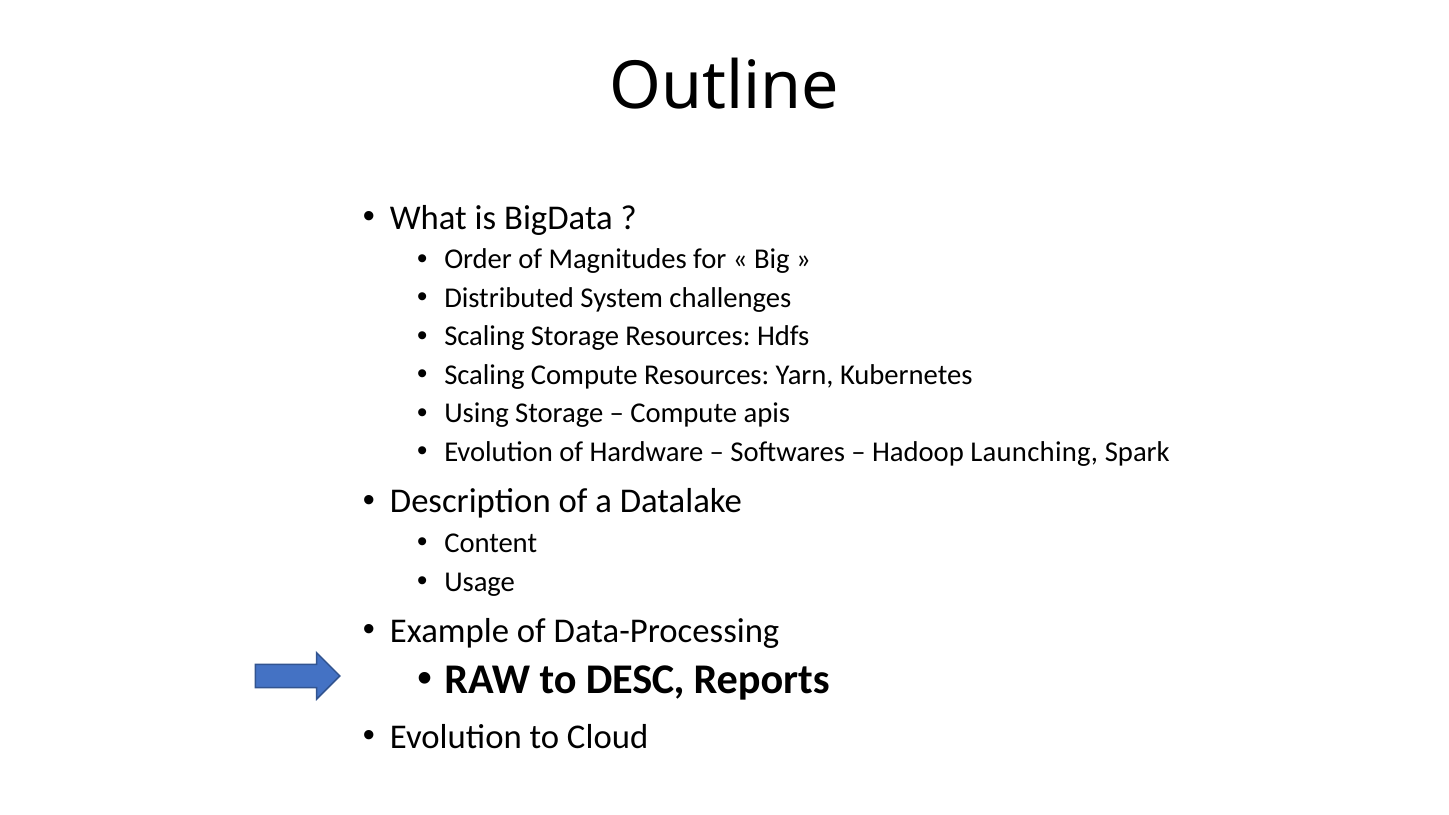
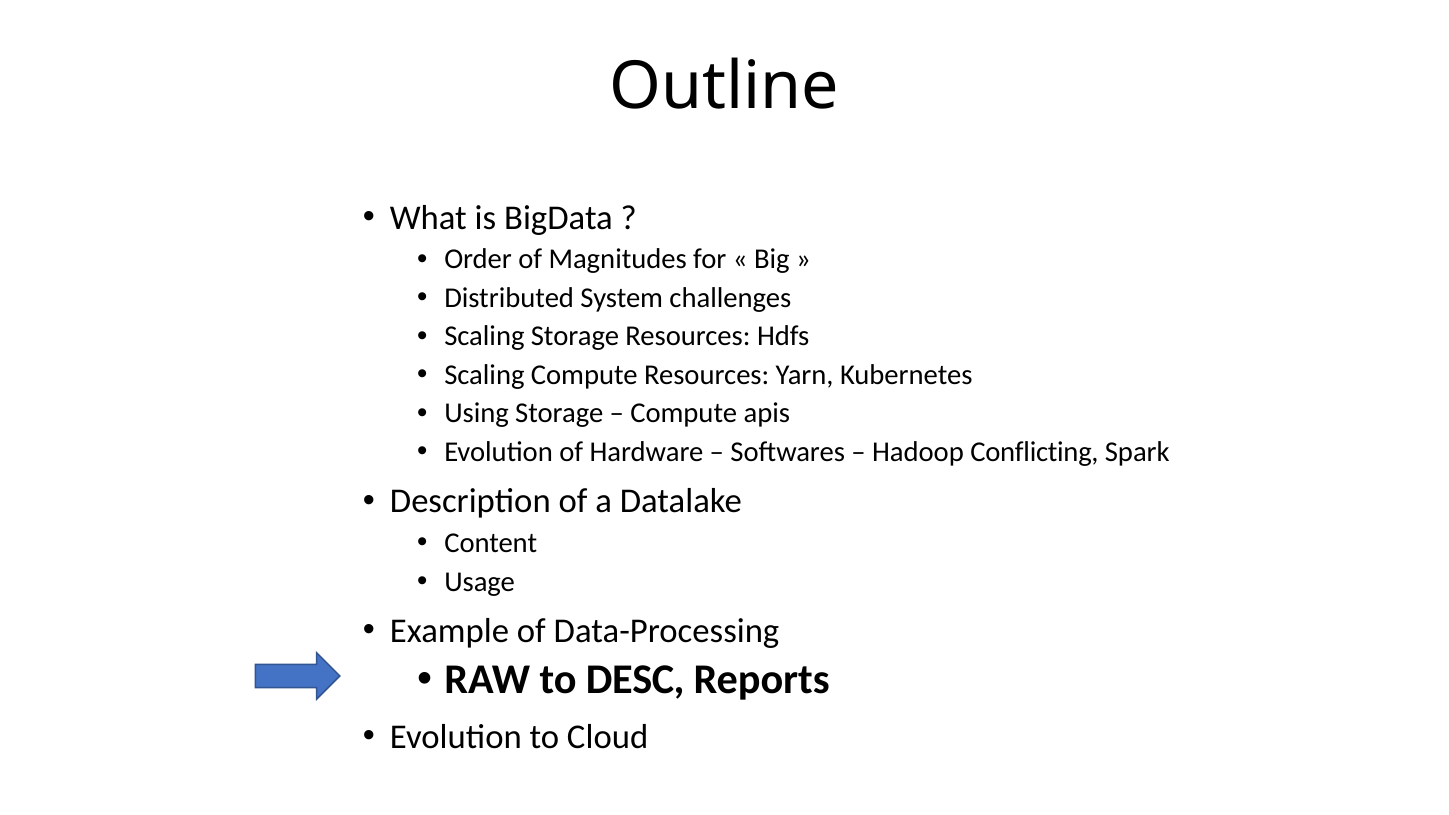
Launching: Launching -> Conflicting
